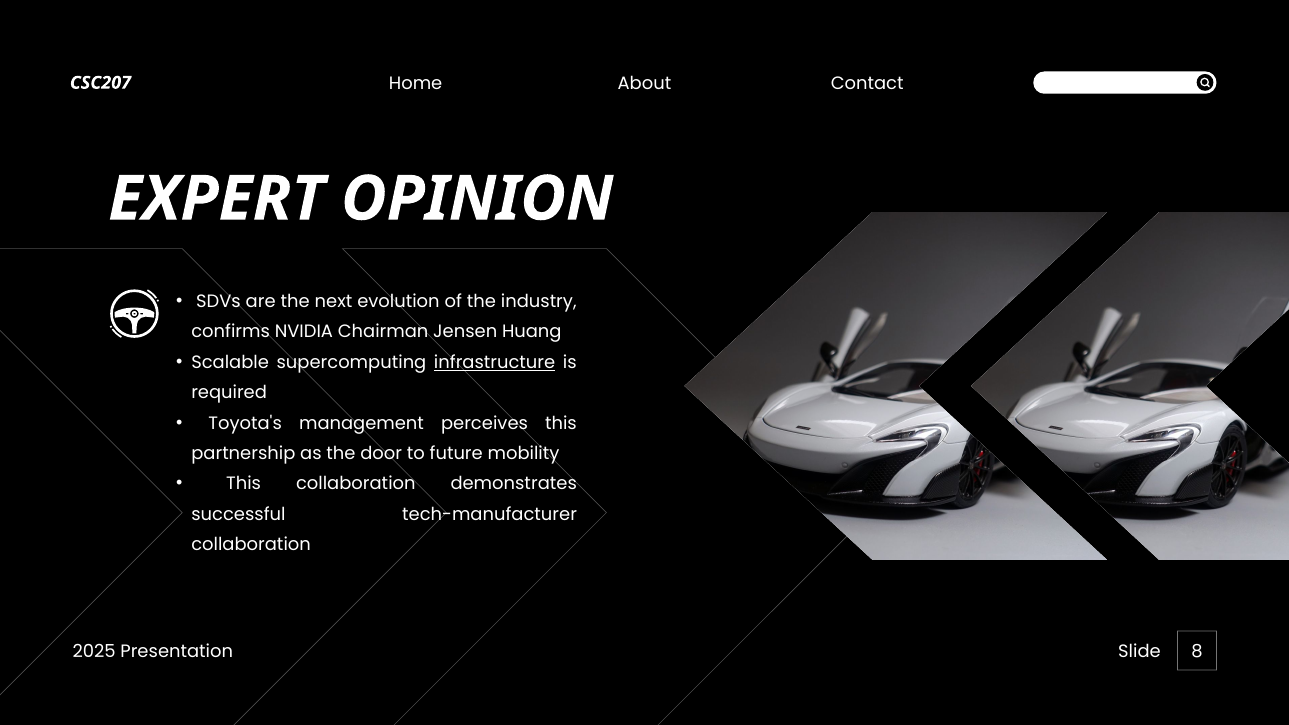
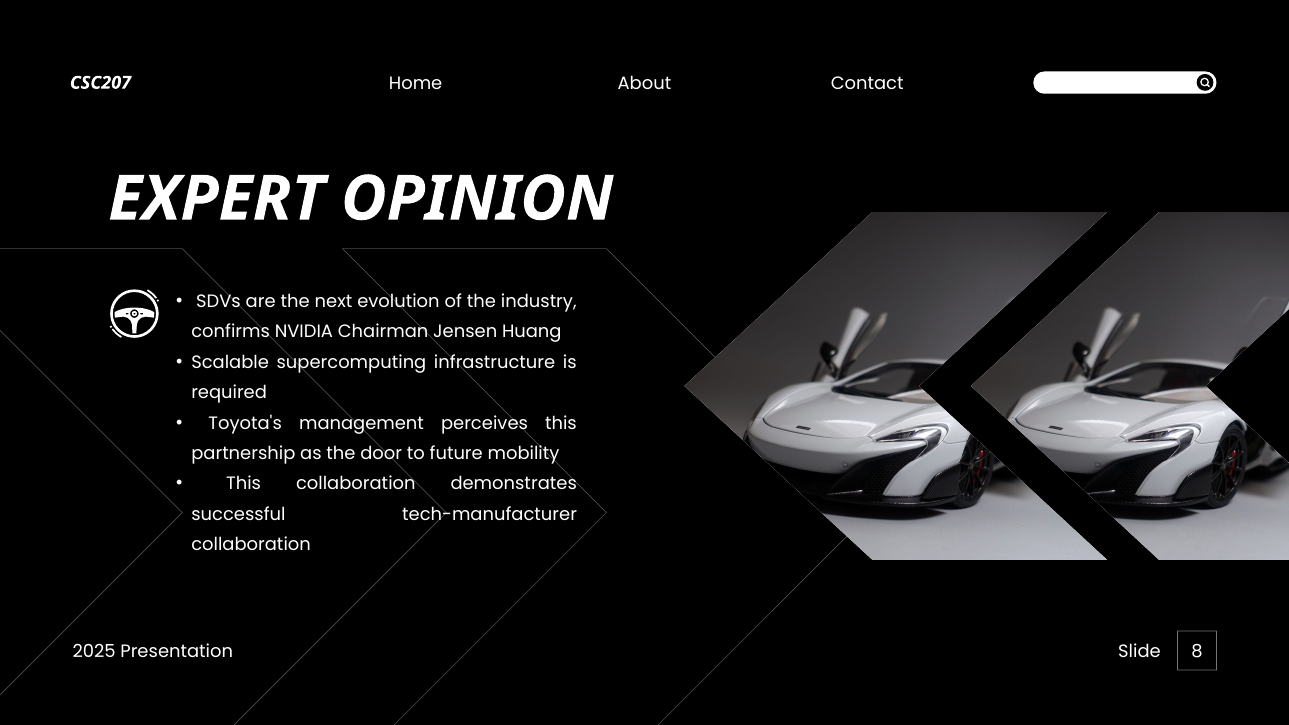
infrastructure underline: present -> none
